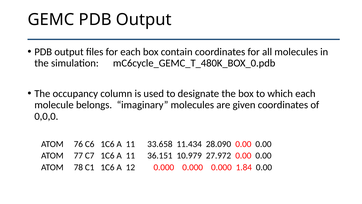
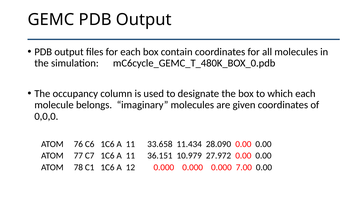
1.84: 1.84 -> 7.00
